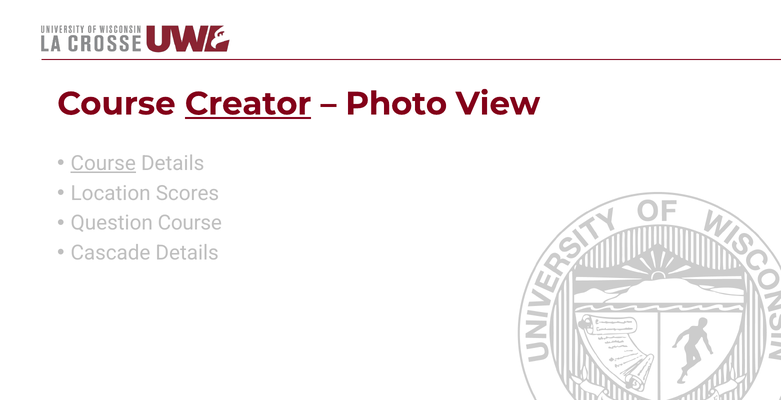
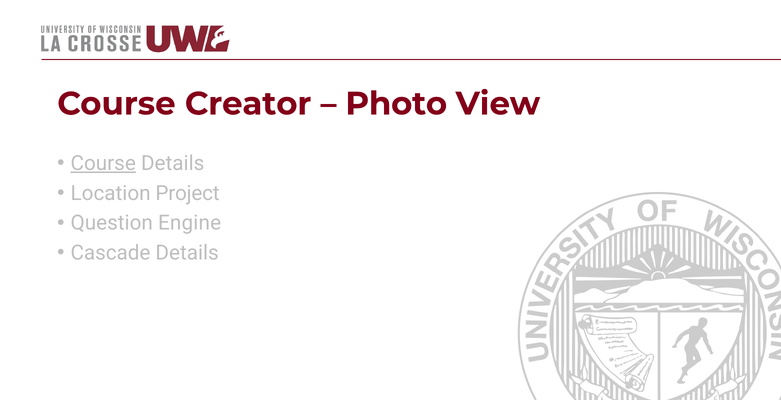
Creator underline: present -> none
Scores: Scores -> Project
Question Course: Course -> Engine
